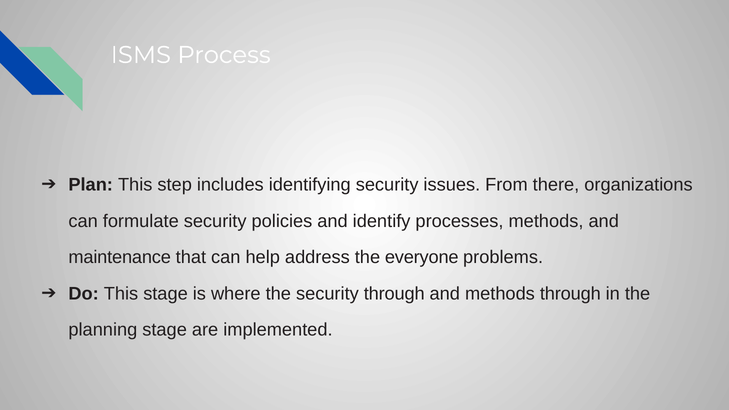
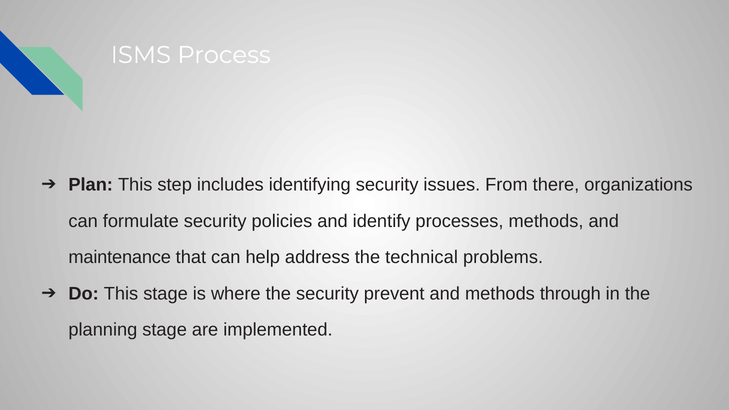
everyone: everyone -> technical
security through: through -> prevent
